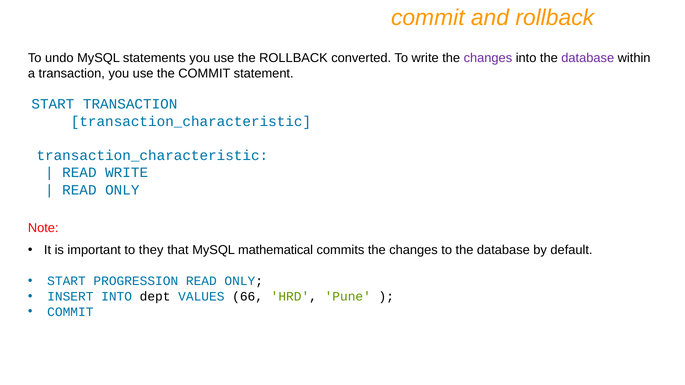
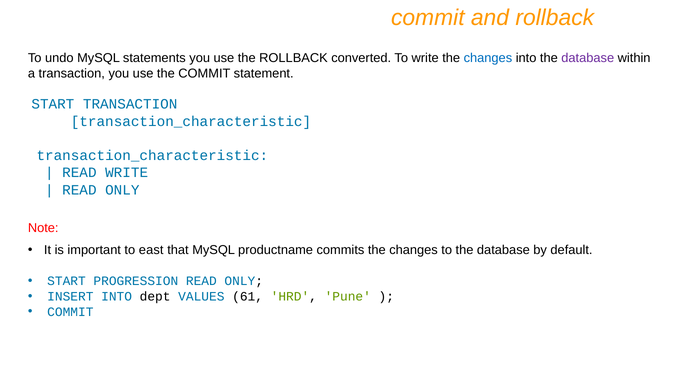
changes at (488, 58) colour: purple -> blue
they: they -> east
mathematical: mathematical -> productname
66: 66 -> 61
